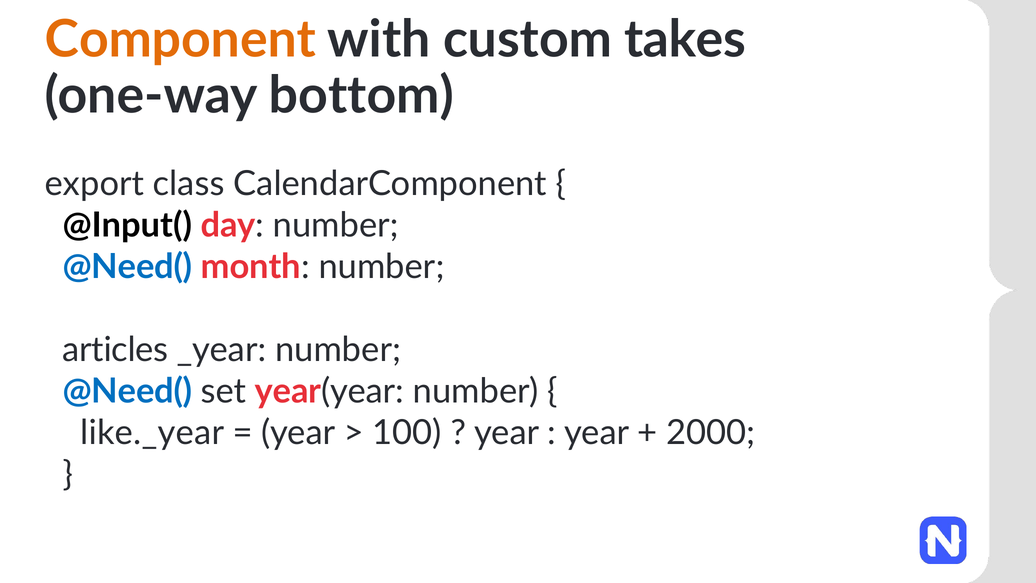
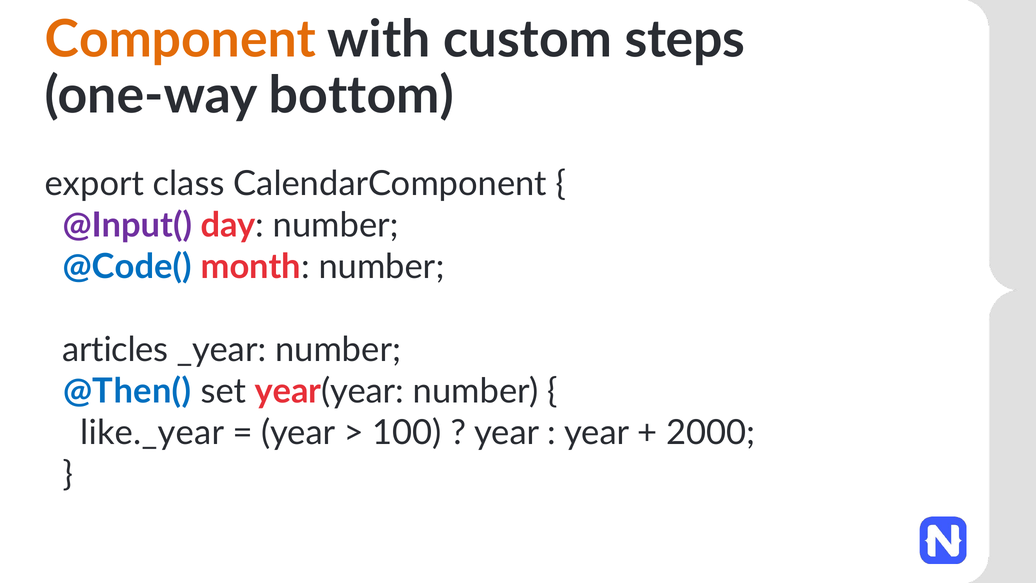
takes: takes -> steps
@Input( colour: black -> purple
@Need( at (127, 267): @Need( -> @Code(
@Need( at (127, 391): @Need( -> @Then(
